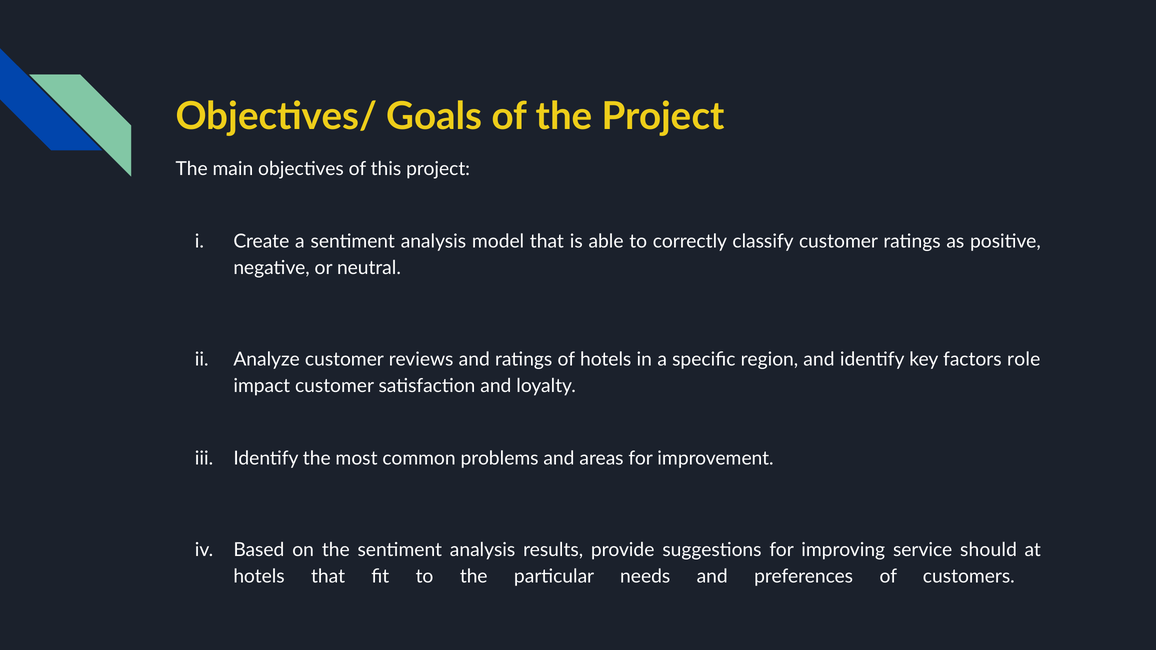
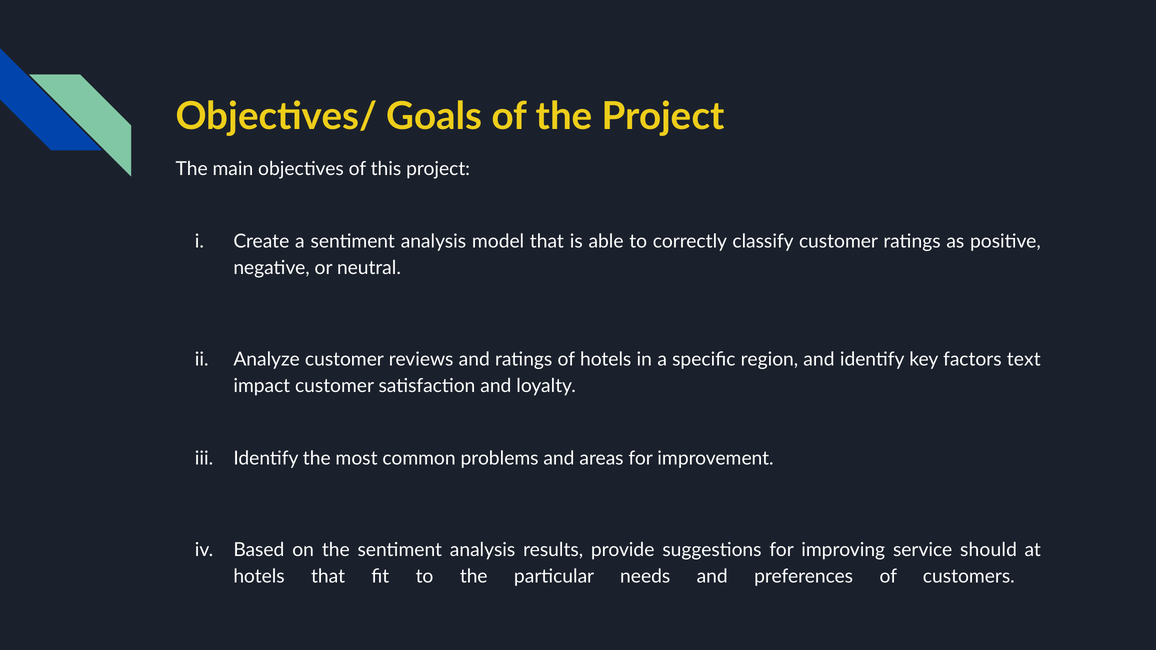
role: role -> text
